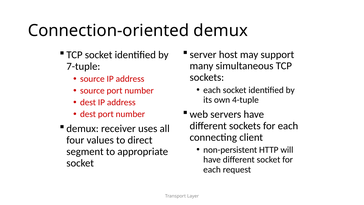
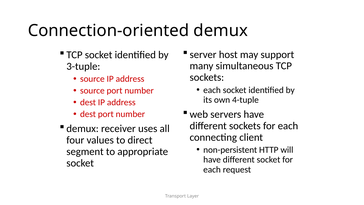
7-tuple: 7-tuple -> 3-tuple
